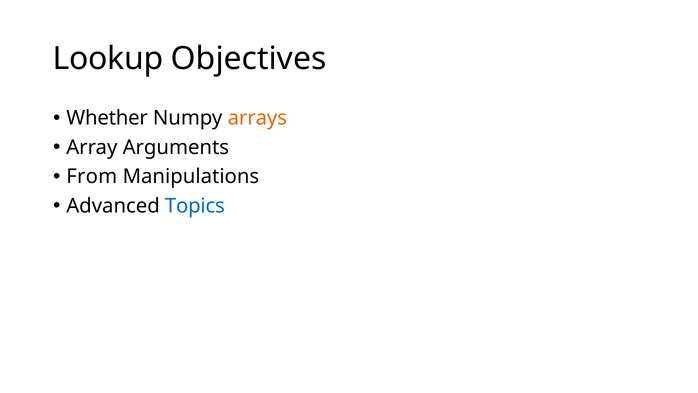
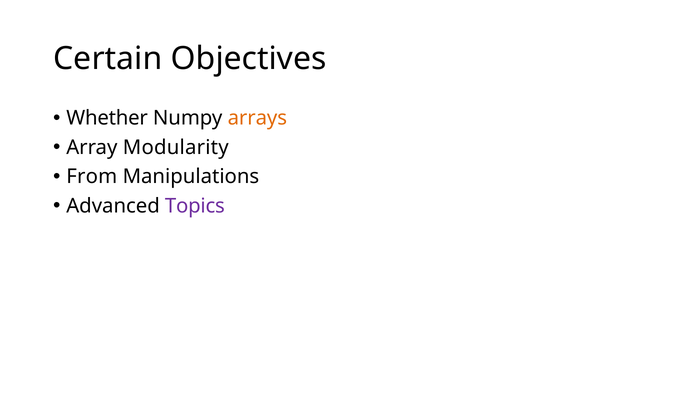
Lookup: Lookup -> Certain
Arguments: Arguments -> Modularity
Topics colour: blue -> purple
